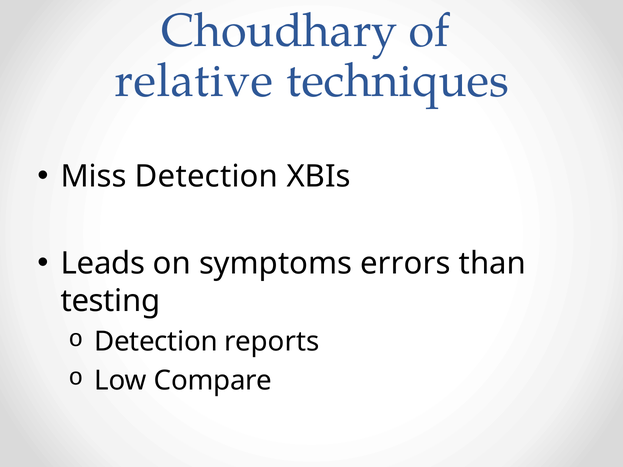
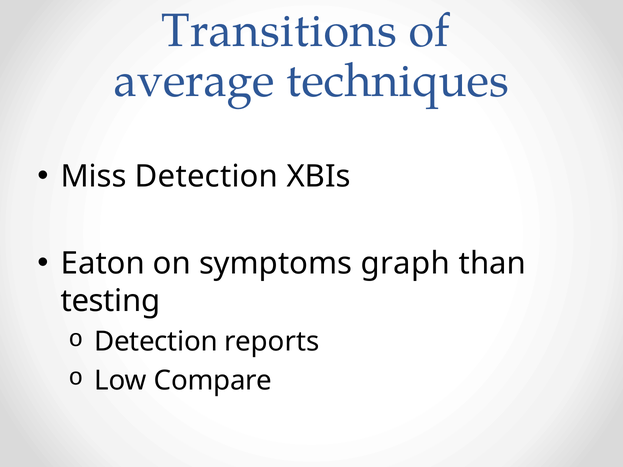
Choudhary: Choudhary -> Transitions
relative: relative -> average
Leads: Leads -> Eaton
errors: errors -> graph
